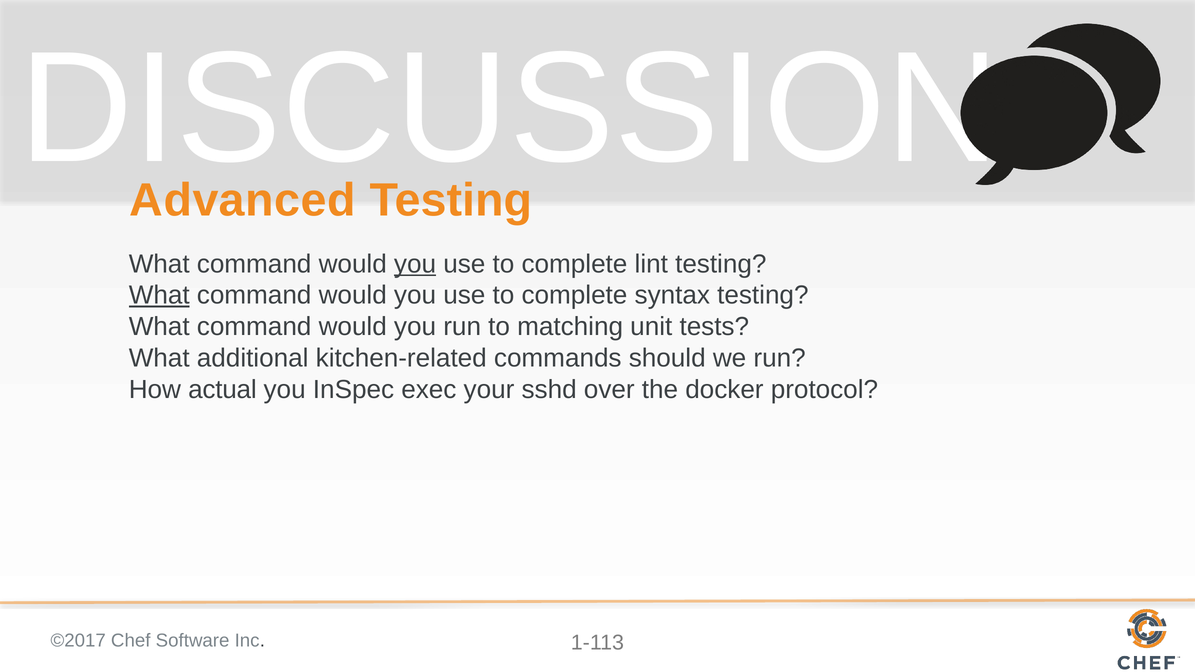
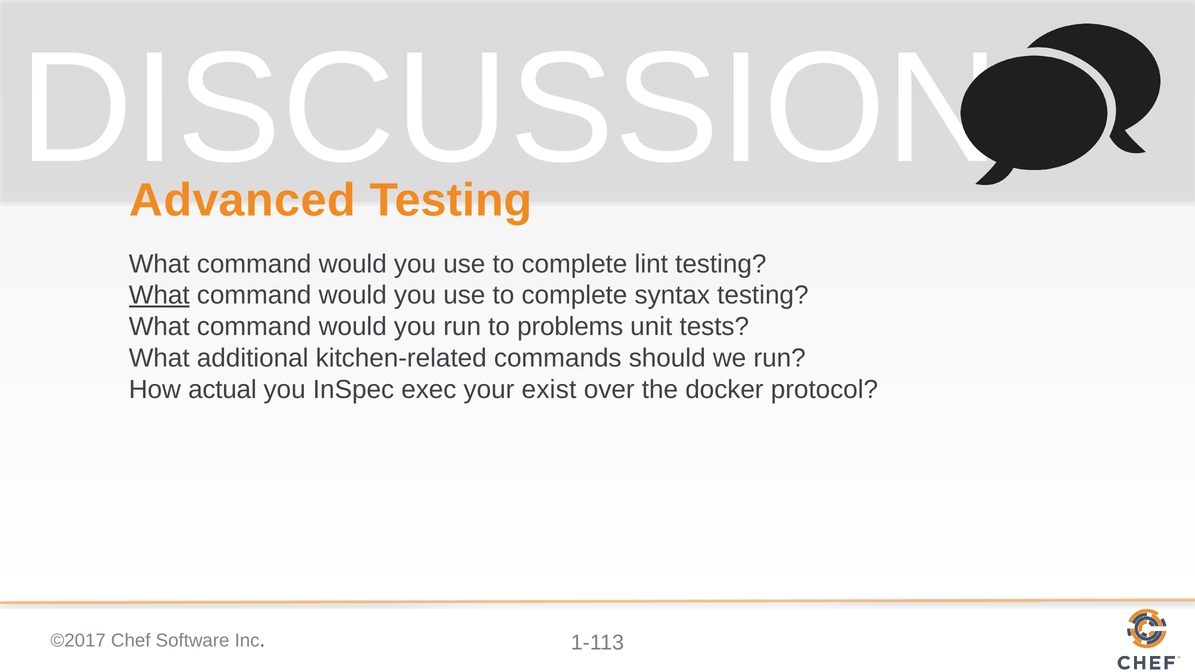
you at (415, 264) underline: present -> none
matching: matching -> problems
sshd: sshd -> exist
